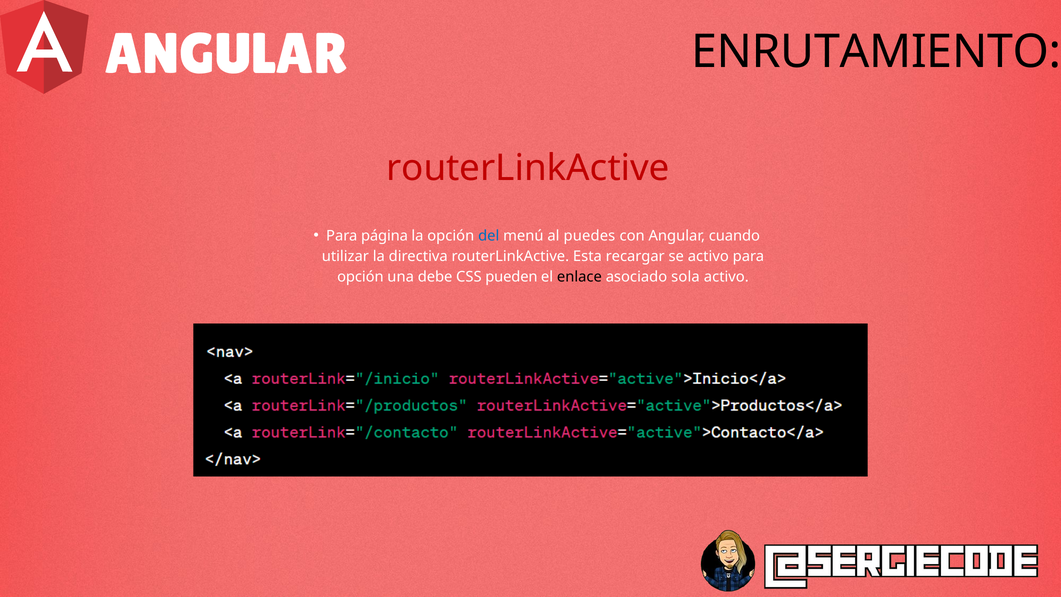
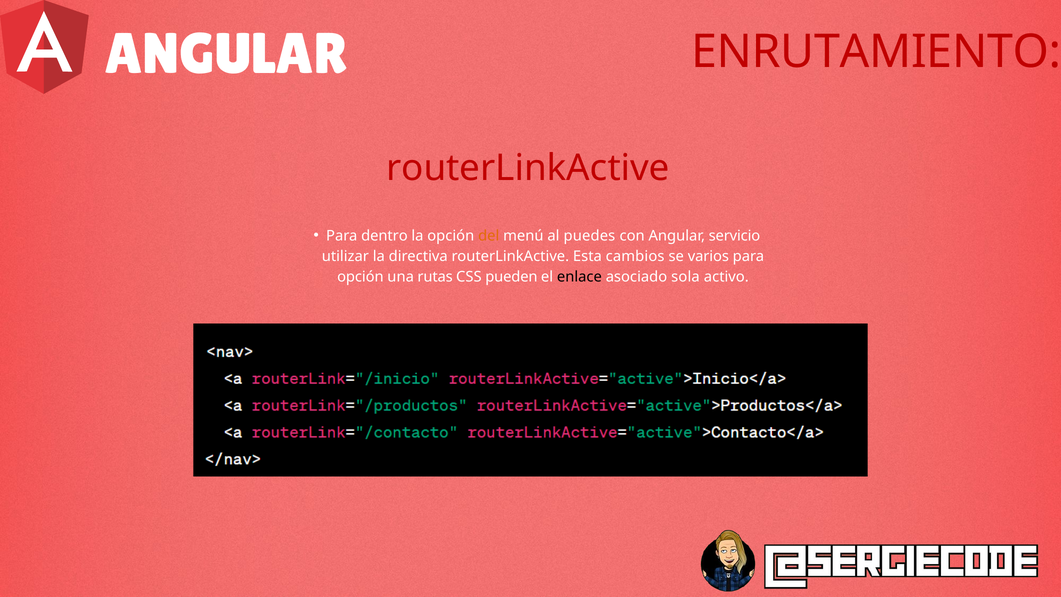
ENRUTAMIENTO colour: black -> red
página: página -> dentro
del colour: blue -> orange
cuando: cuando -> servicio
recargar: recargar -> cambios
se activo: activo -> varios
debe: debe -> rutas
